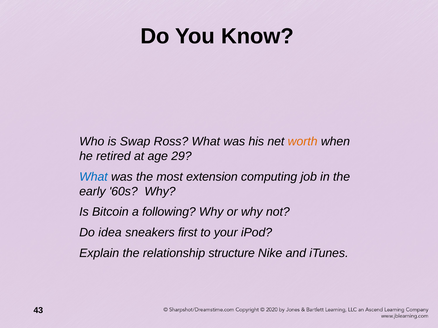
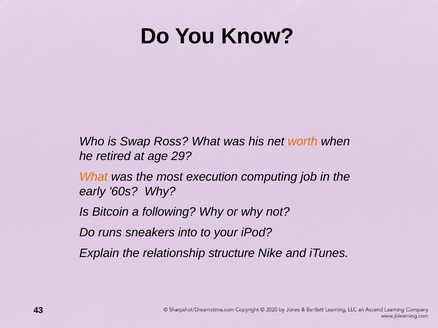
What at (93, 177) colour: blue -> orange
extension: extension -> execution
idea: idea -> runs
first: first -> into
